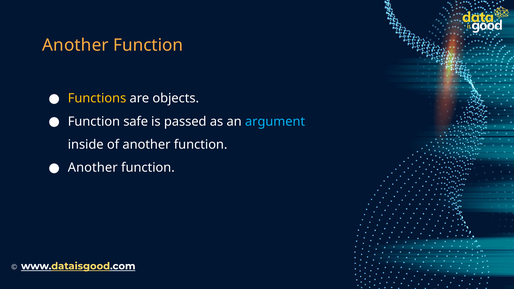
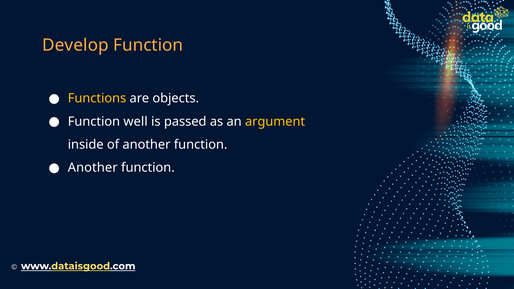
Another at (75, 45): Another -> Develop
safe: safe -> well
argument colour: light blue -> yellow
